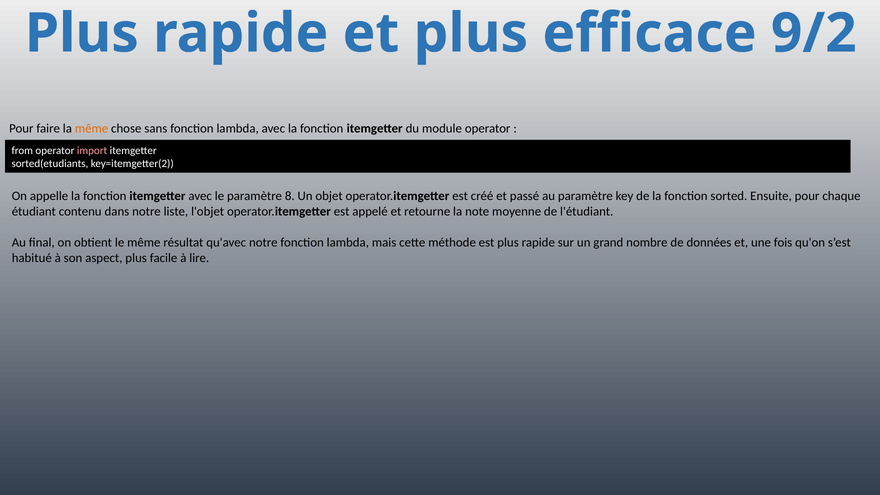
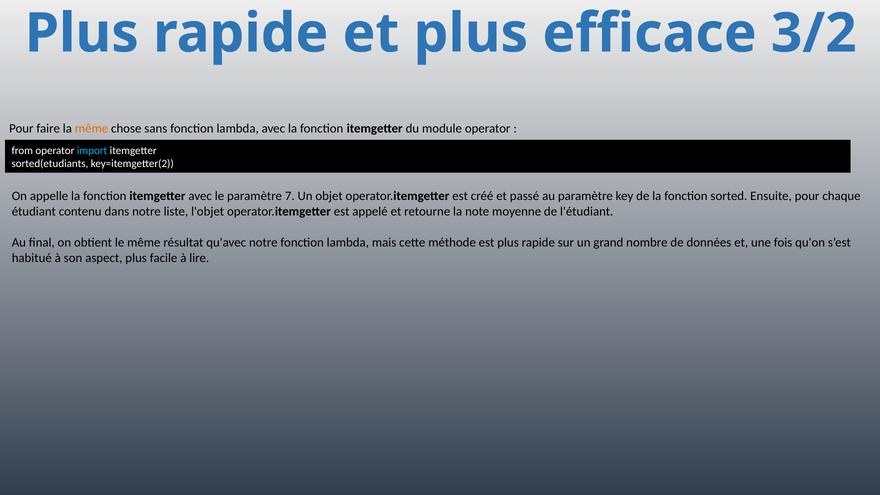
9/2: 9/2 -> 3/2
import colour: pink -> light blue
8: 8 -> 7
